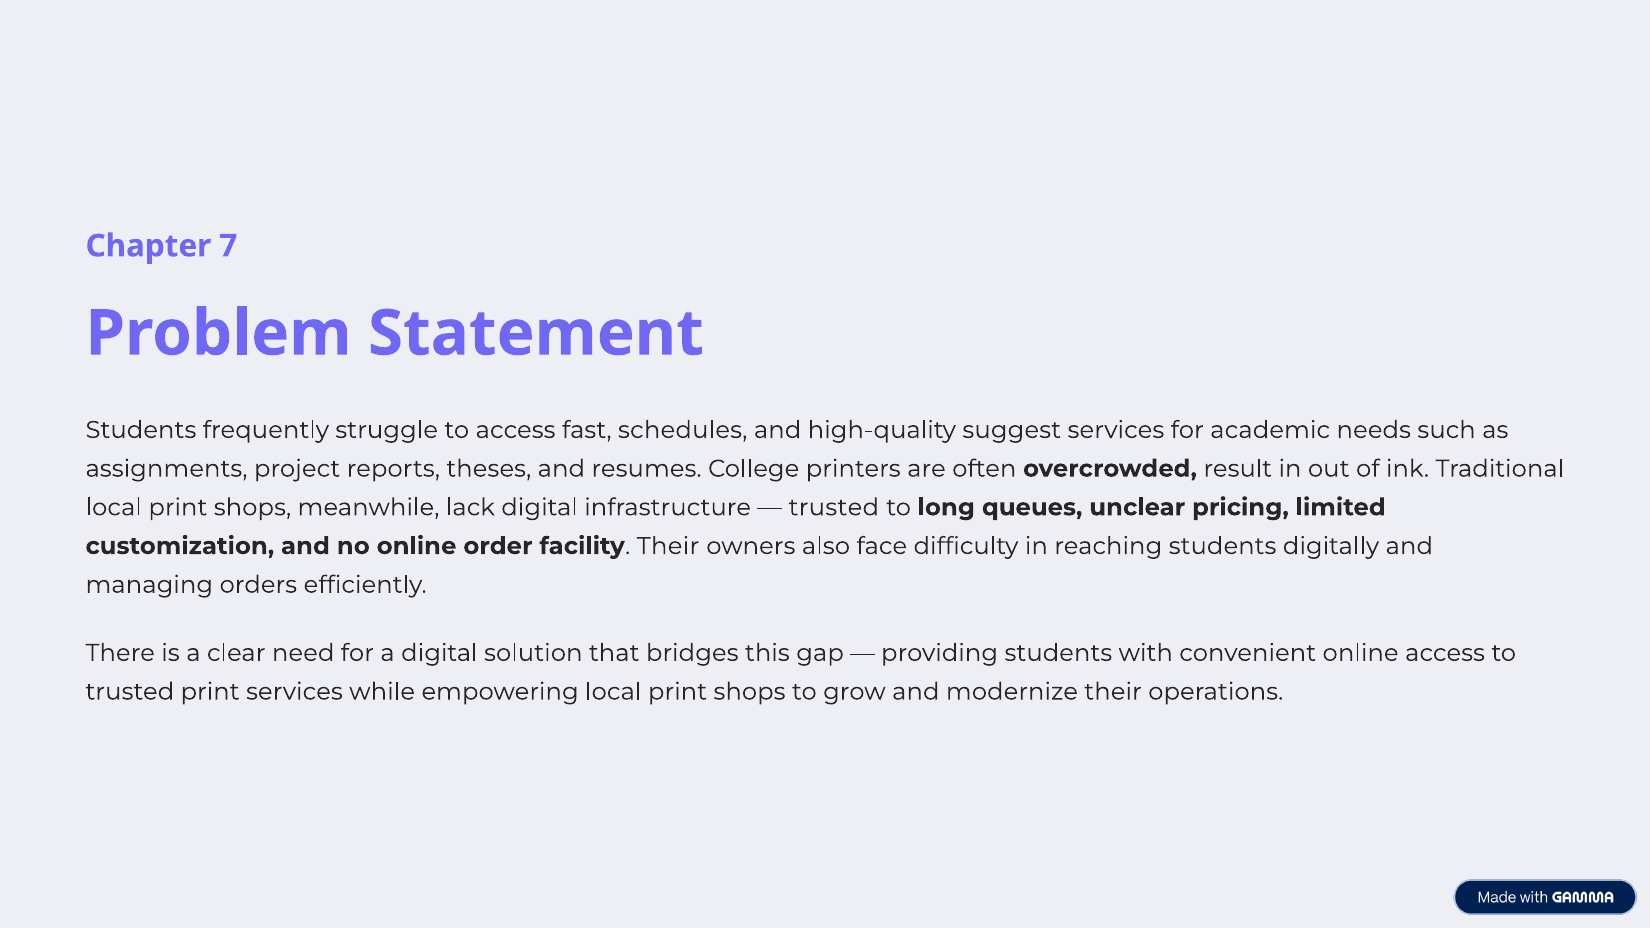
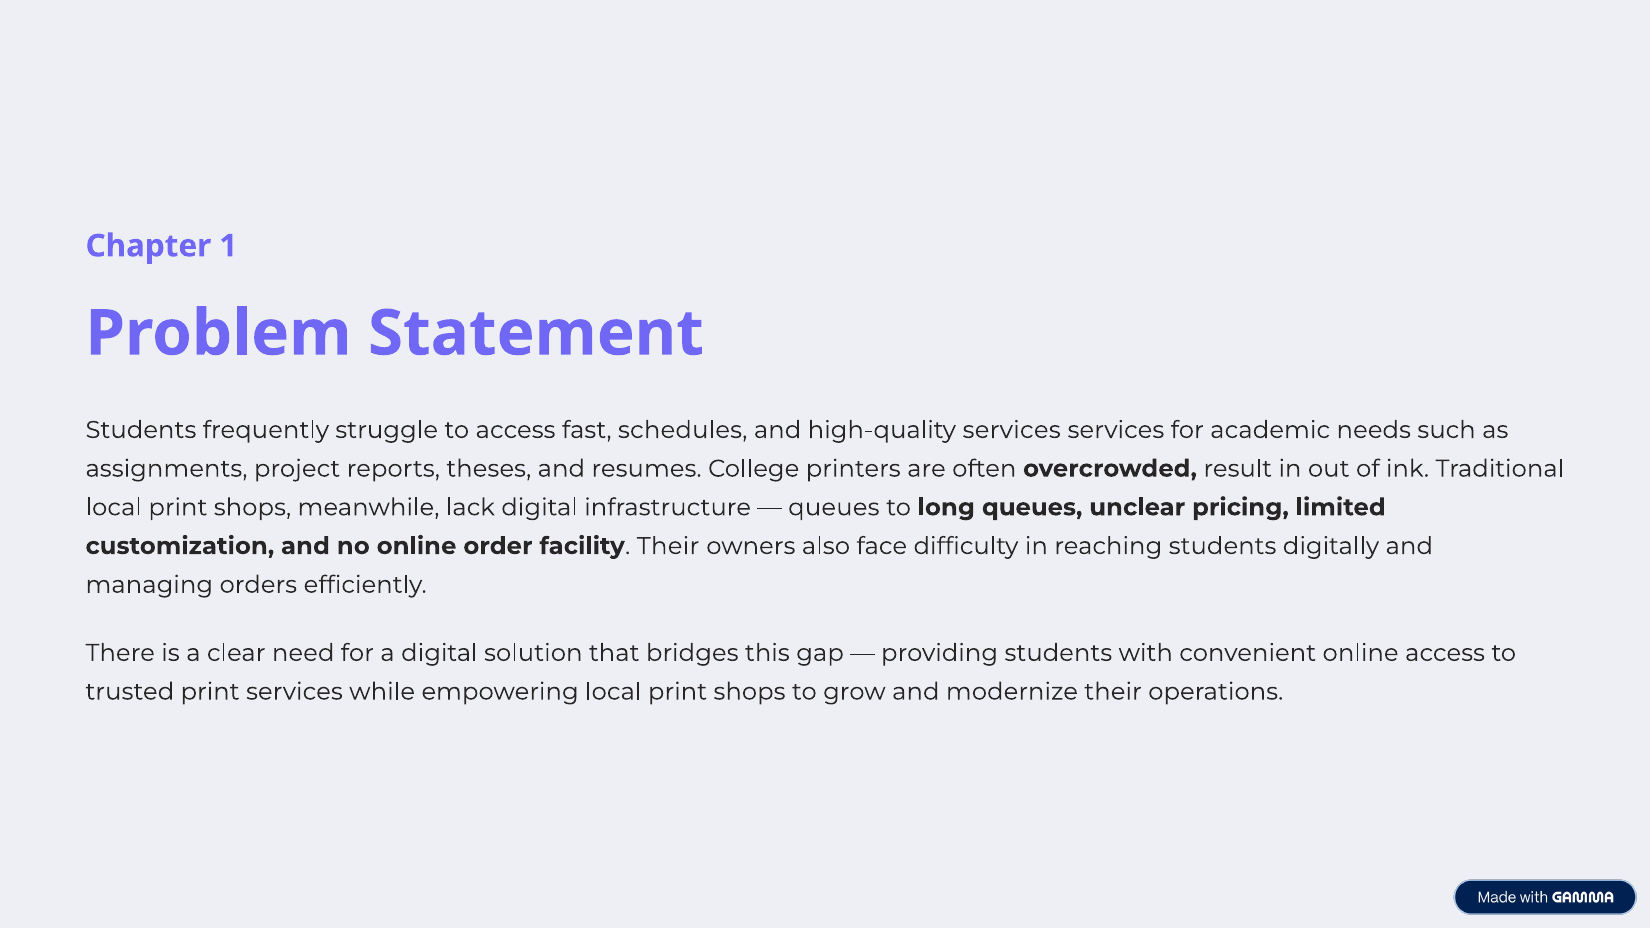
7: 7 -> 1
high-quality suggest: suggest -> services
trusted at (834, 507): trusted -> queues
